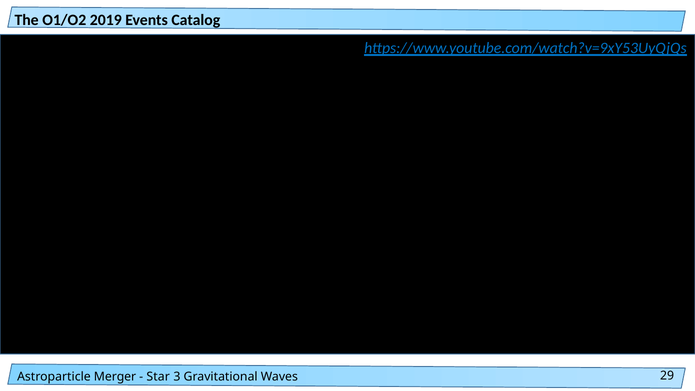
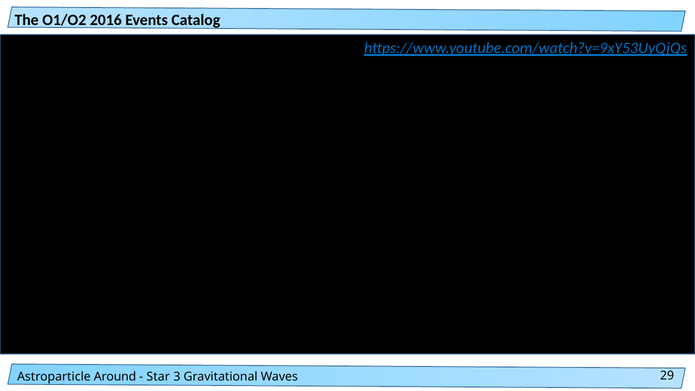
2019: 2019 -> 2016
Merger: Merger -> Around
